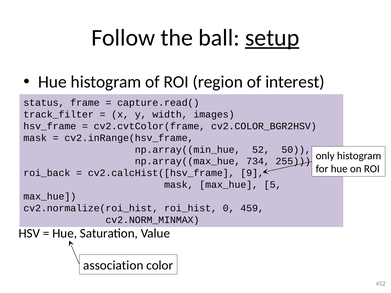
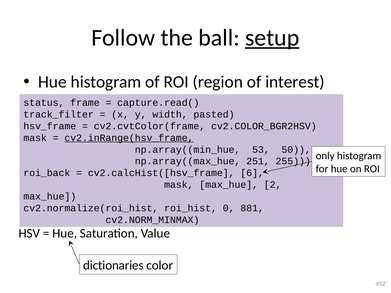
images: images -> pasted
cv2.inRange(hsv_frame underline: none -> present
52: 52 -> 53
734: 734 -> 251
9: 9 -> 6
5: 5 -> 2
459: 459 -> 881
association: association -> dictionaries
